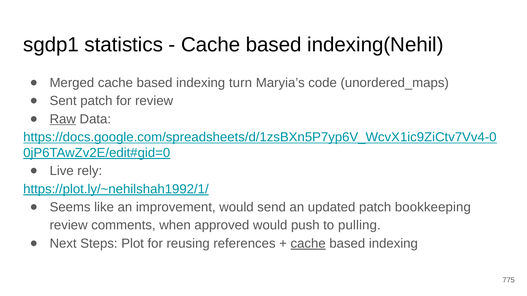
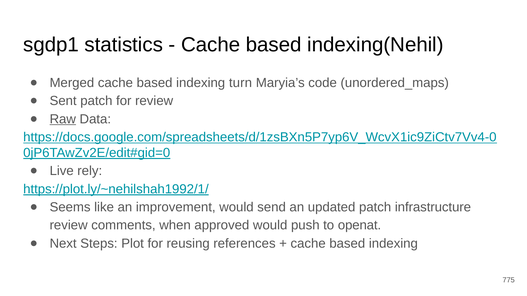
bookkeeping: bookkeeping -> infrastructure
pulling: pulling -> openat
cache at (308, 244) underline: present -> none
